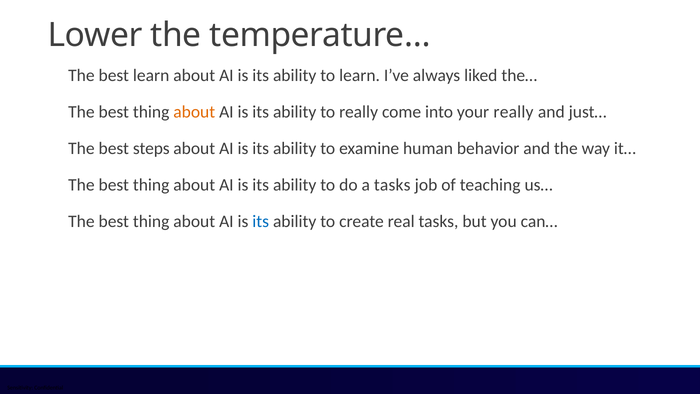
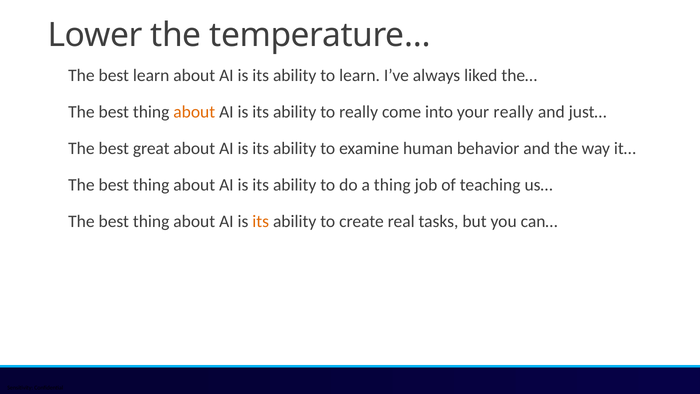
steps: steps -> great
a tasks: tasks -> thing
its at (261, 221) colour: blue -> orange
